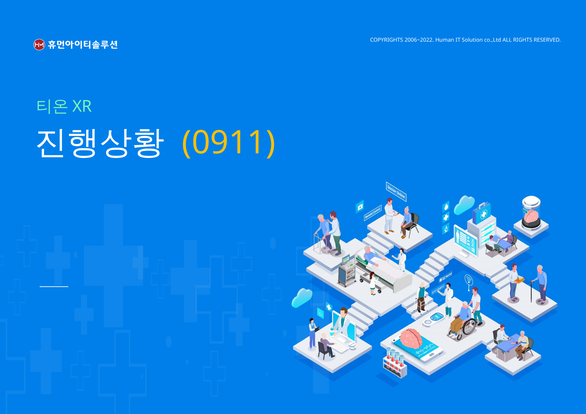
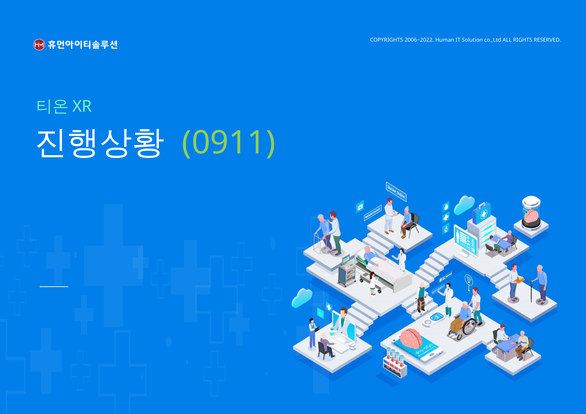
0911 colour: yellow -> light green
